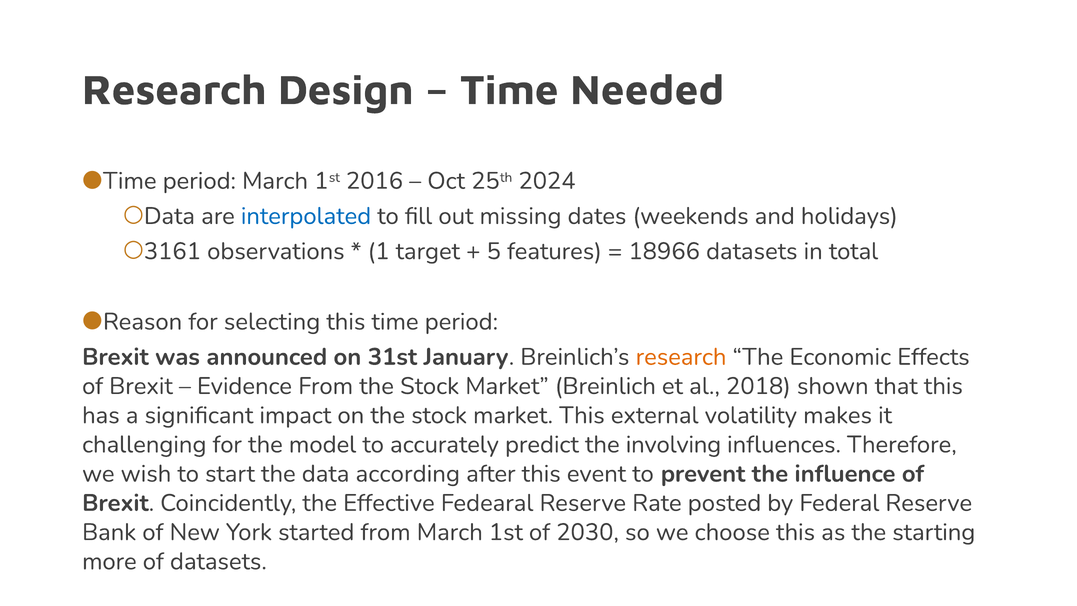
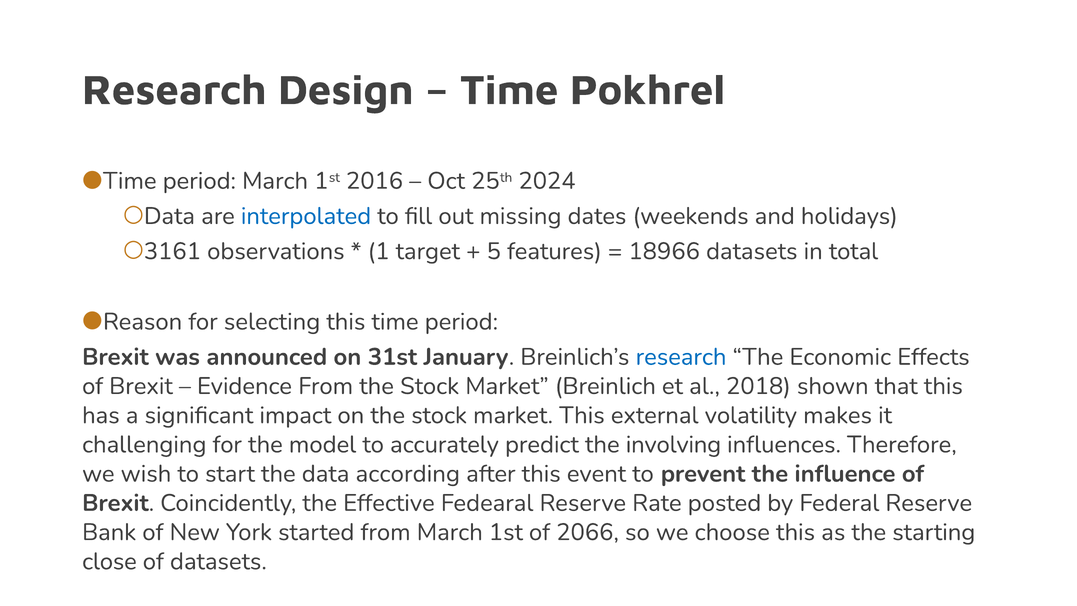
Needed: Needed -> Pokhrel
research at (681, 357) colour: orange -> blue
2030: 2030 -> 2066
more: more -> close
